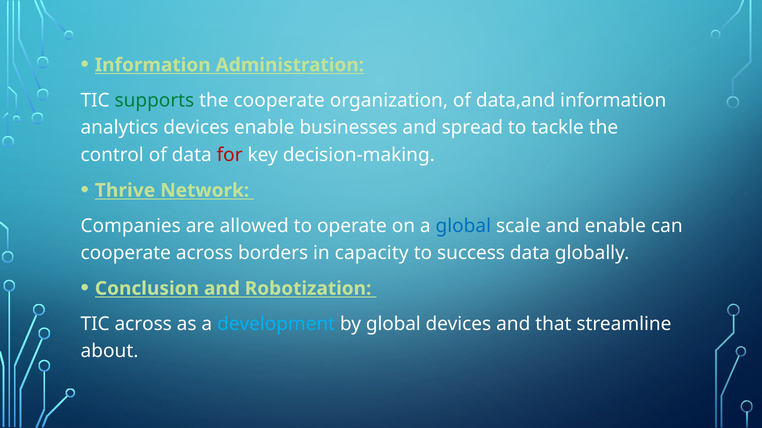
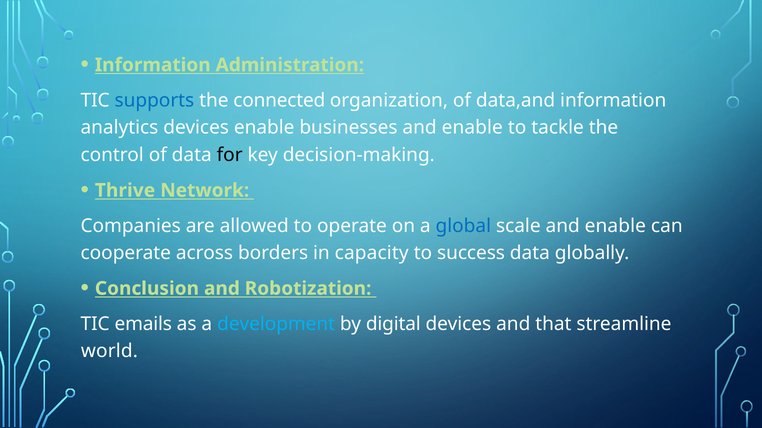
supports colour: green -> blue
the cooperate: cooperate -> connected
businesses and spread: spread -> enable
for colour: red -> black
TIC across: across -> emails
by global: global -> digital
about: about -> world
